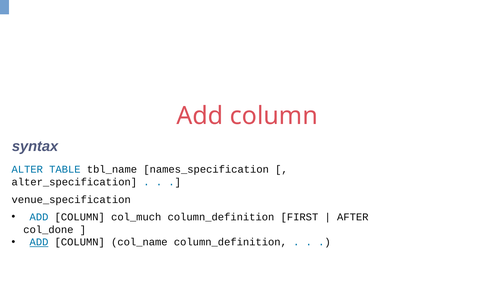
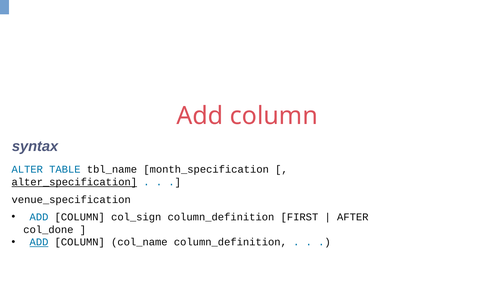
names_specification: names_specification -> month_specification
alter_specification underline: none -> present
col_much: col_much -> col_sign
